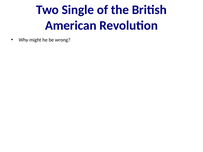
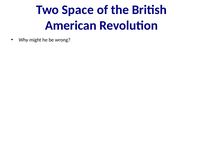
Single: Single -> Space
